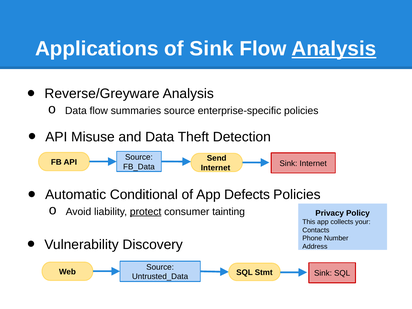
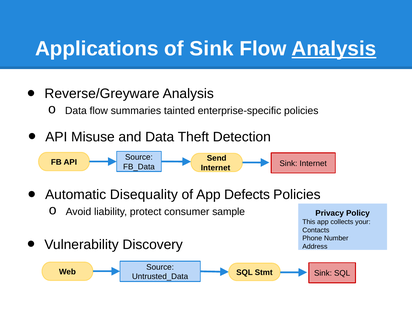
summaries source: source -> tainted
Conditional: Conditional -> Disequality
protect underline: present -> none
tainting: tainting -> sample
